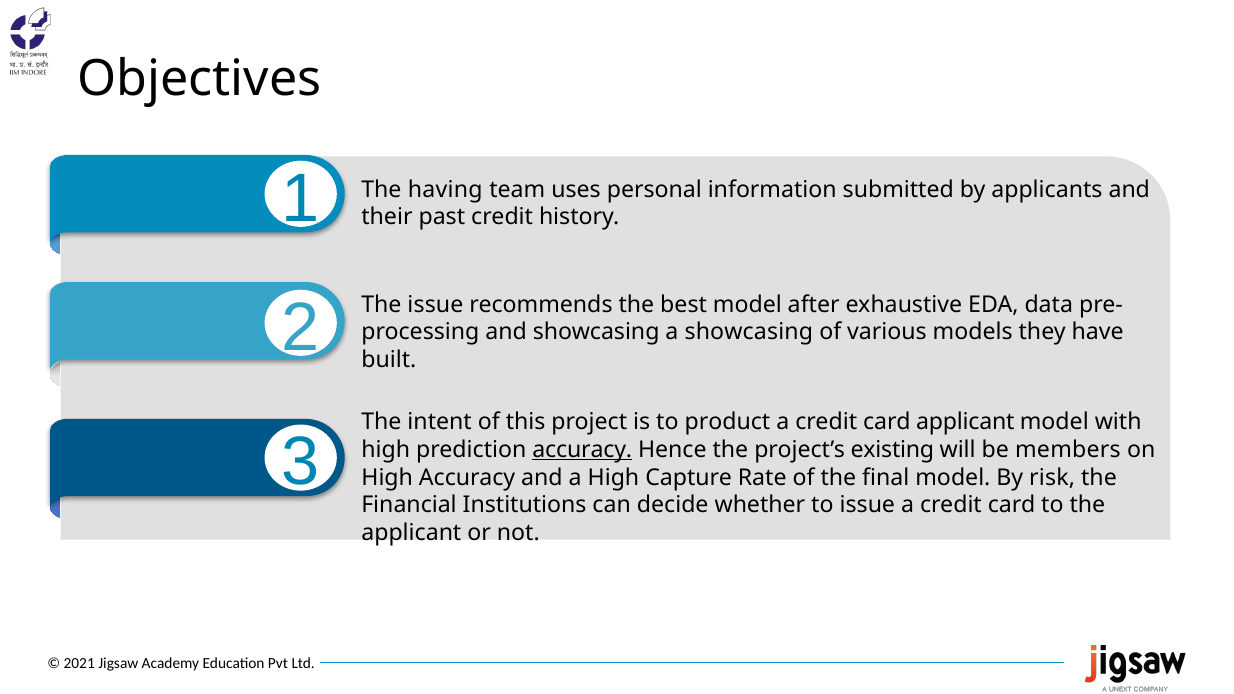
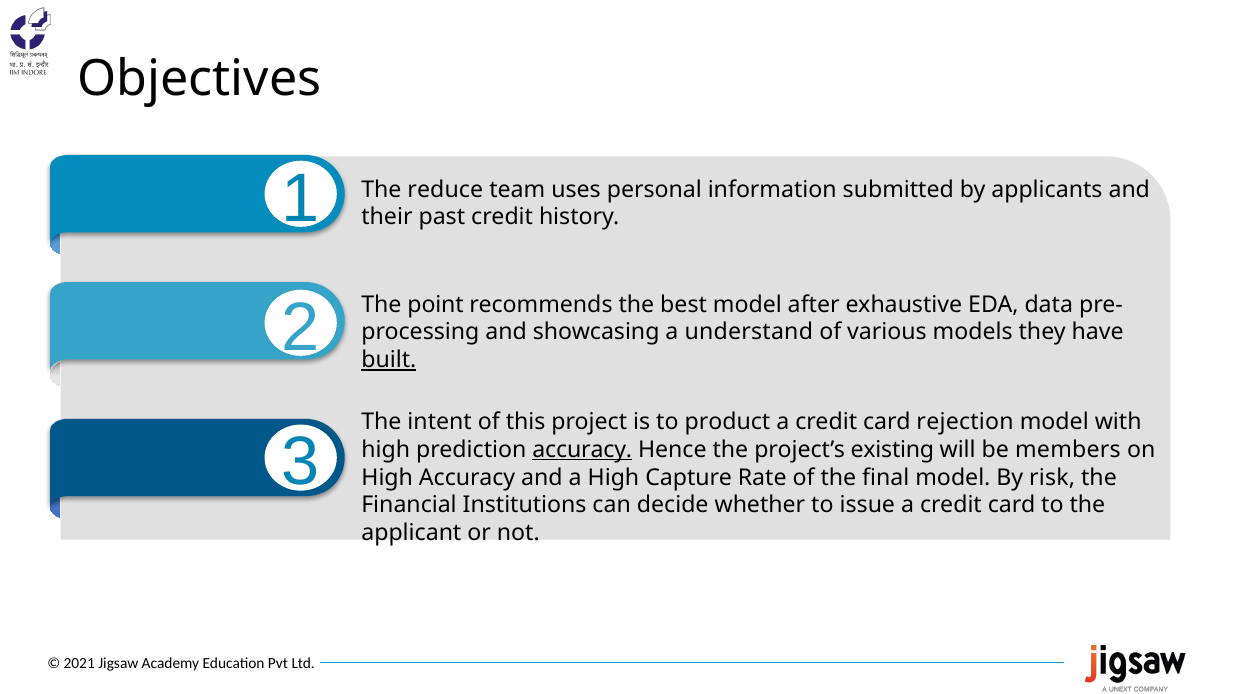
having: having -> reduce
The issue: issue -> point
a showcasing: showcasing -> understand
built underline: none -> present
card applicant: applicant -> rejection
